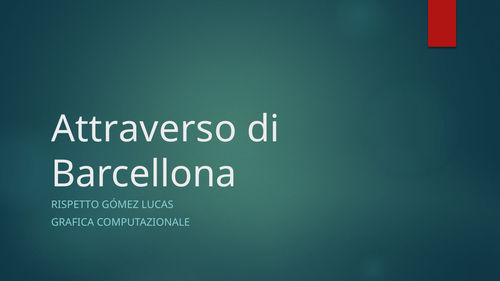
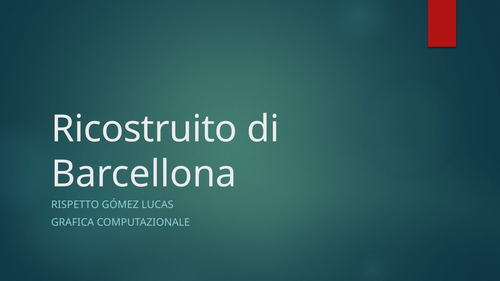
Attraverso: Attraverso -> Ricostruito
